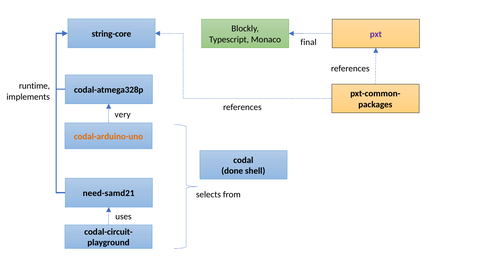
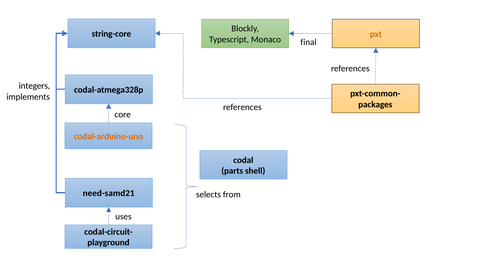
pxt colour: purple -> orange
runtime: runtime -> integers
very: very -> core
done: done -> parts
